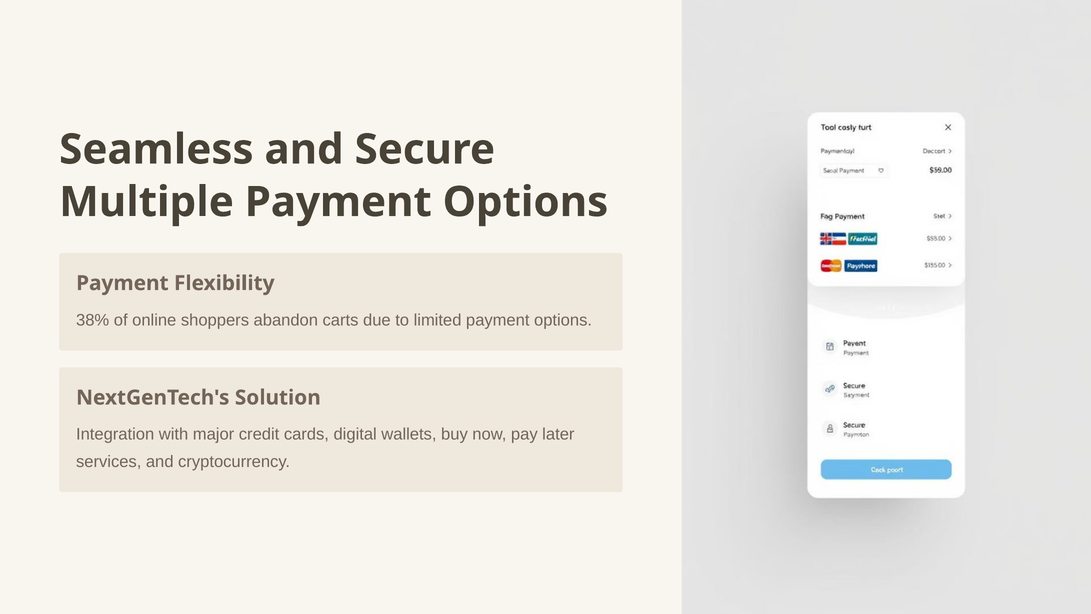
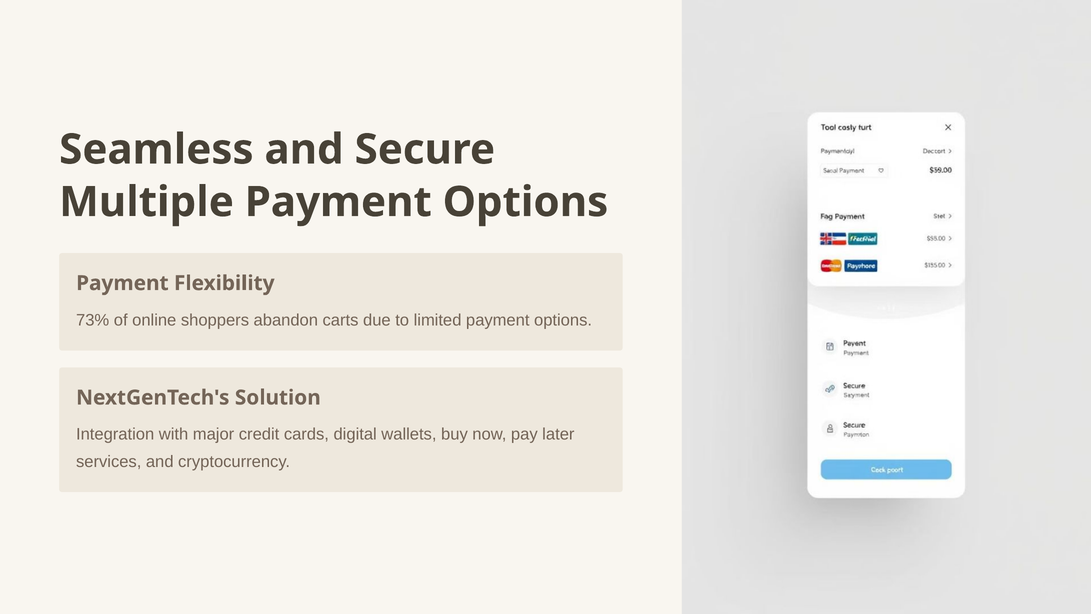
38%: 38% -> 73%
